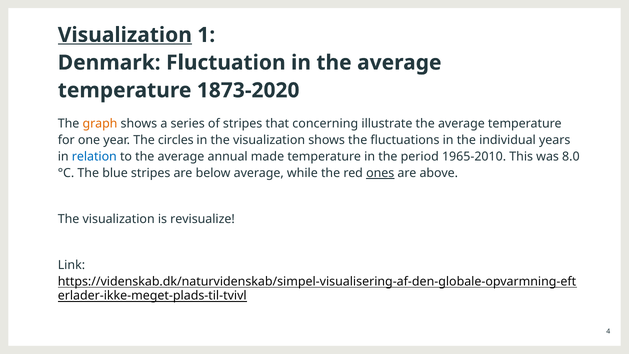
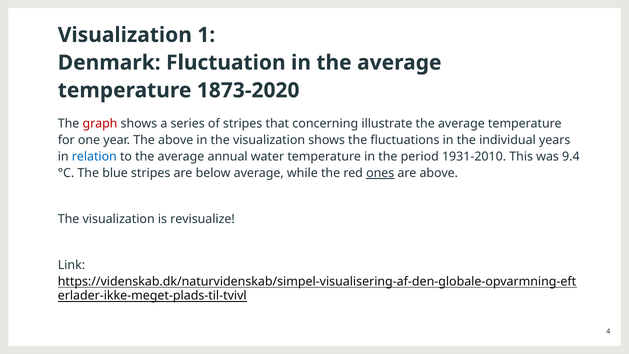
Visualization at (125, 35) underline: present -> none
graph colour: orange -> red
The circles: circles -> above
made: made -> water
1965-2010: 1965-2010 -> 1931-2010
8.0: 8.0 -> 9.4
